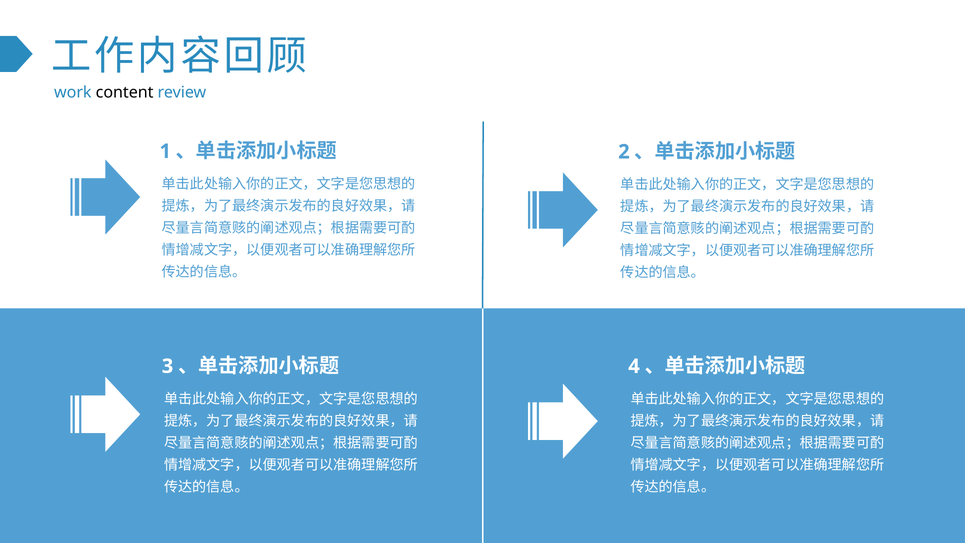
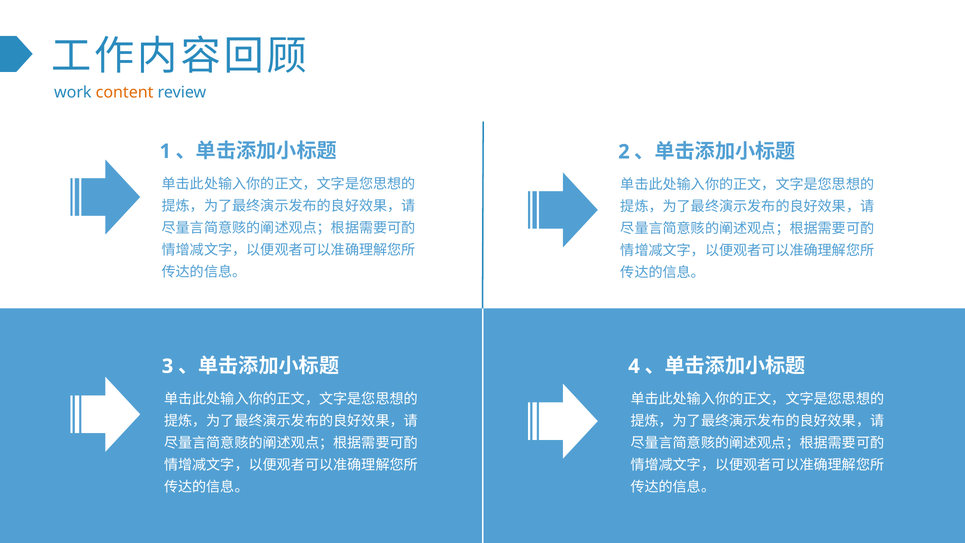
content colour: black -> orange
